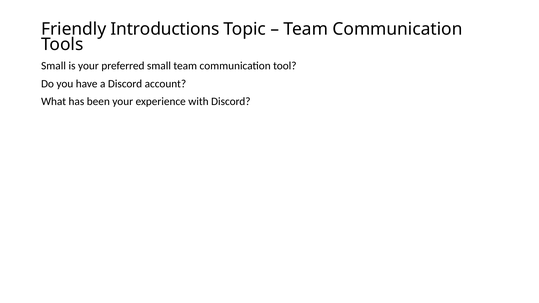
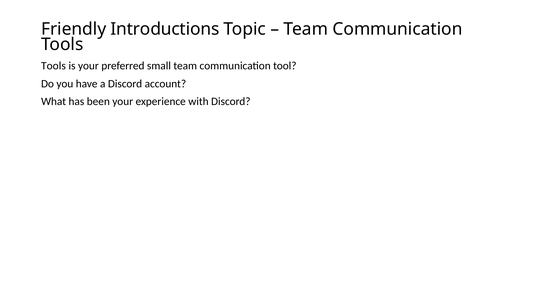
Small at (54, 66): Small -> Tools
